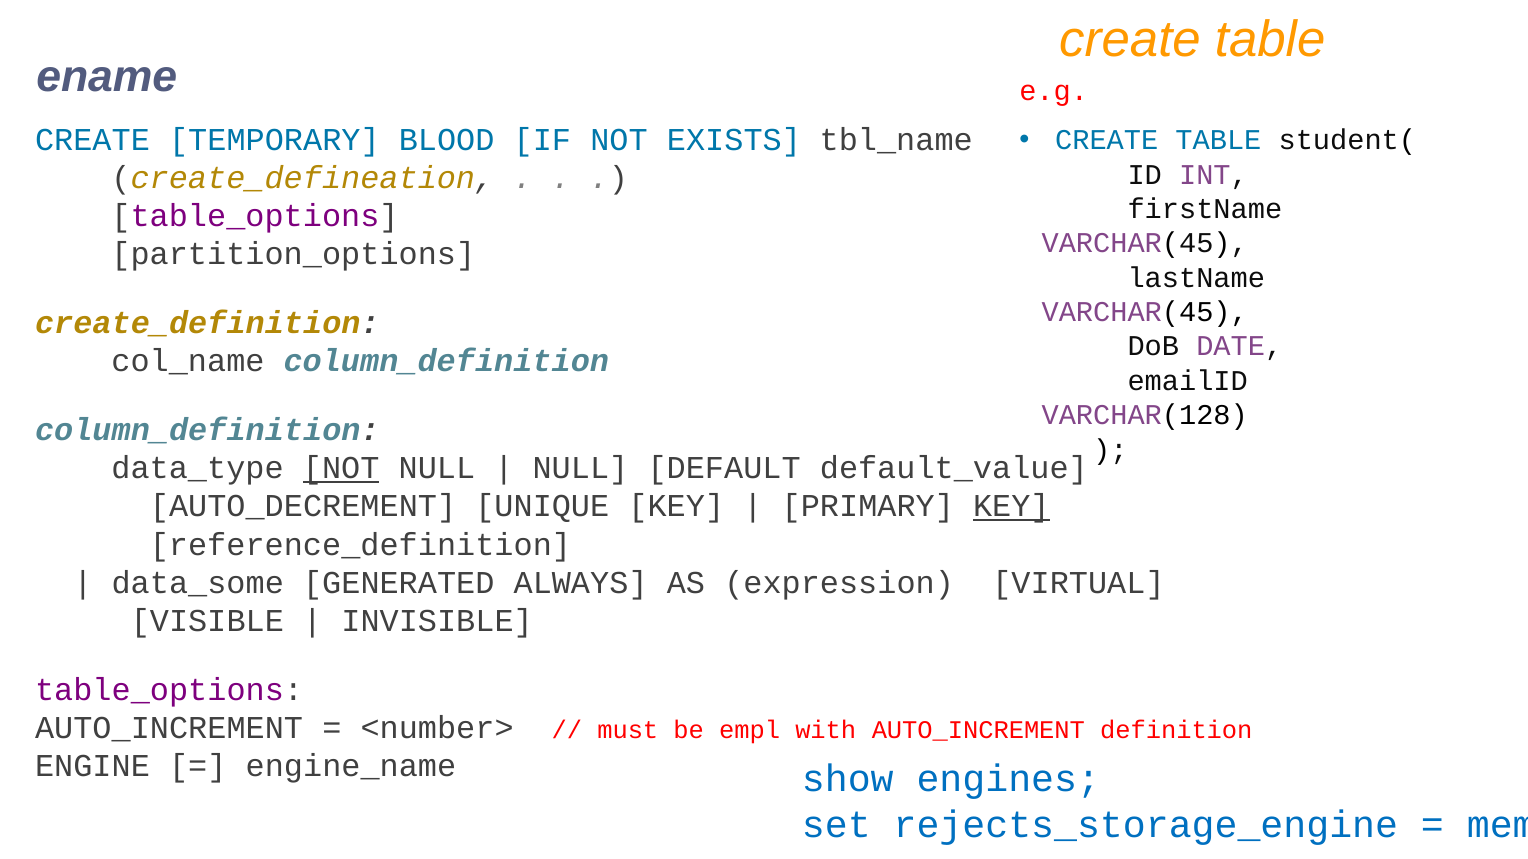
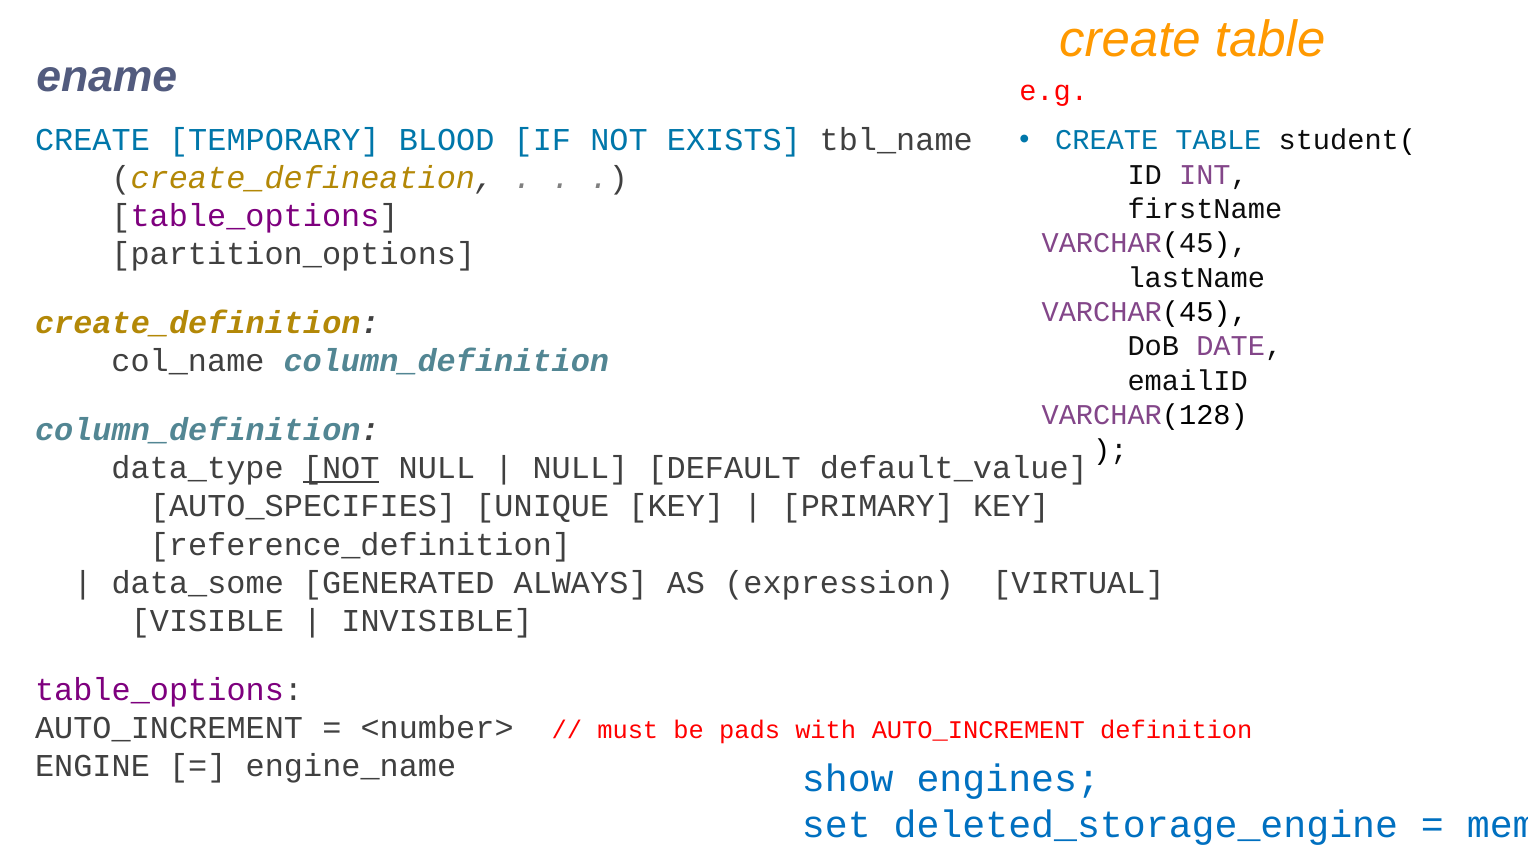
AUTO_DECREMENT: AUTO_DECREMENT -> AUTO_SPECIFIES
KEY at (1011, 507) underline: present -> none
empl: empl -> pads
rejects_storage_engine: rejects_storage_engine -> deleted_storage_engine
